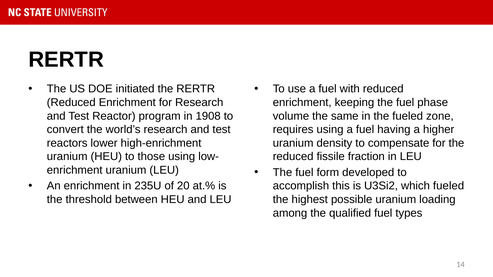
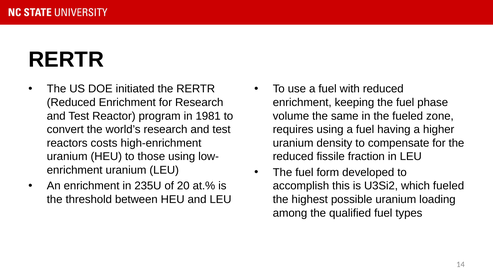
1908: 1908 -> 1981
lower: lower -> costs
